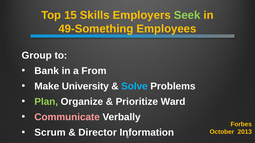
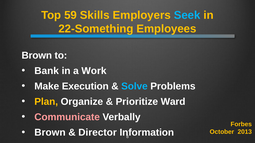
15: 15 -> 59
Seek colour: light green -> light blue
49-Something: 49-Something -> 22-Something
Group at (37, 56): Group -> Brown
From: From -> Work
University: University -> Execution
Plan colour: light green -> yellow
Scrum at (50, 133): Scrum -> Brown
